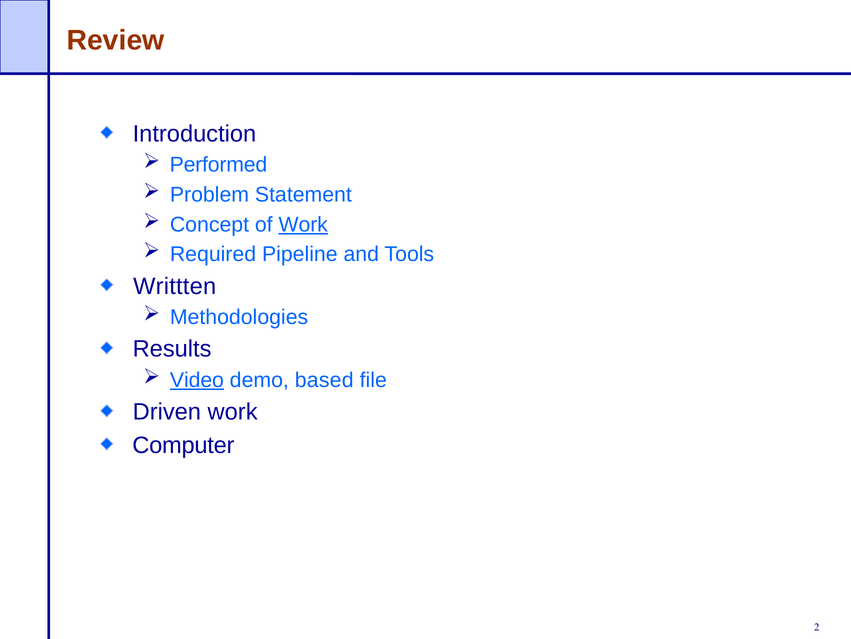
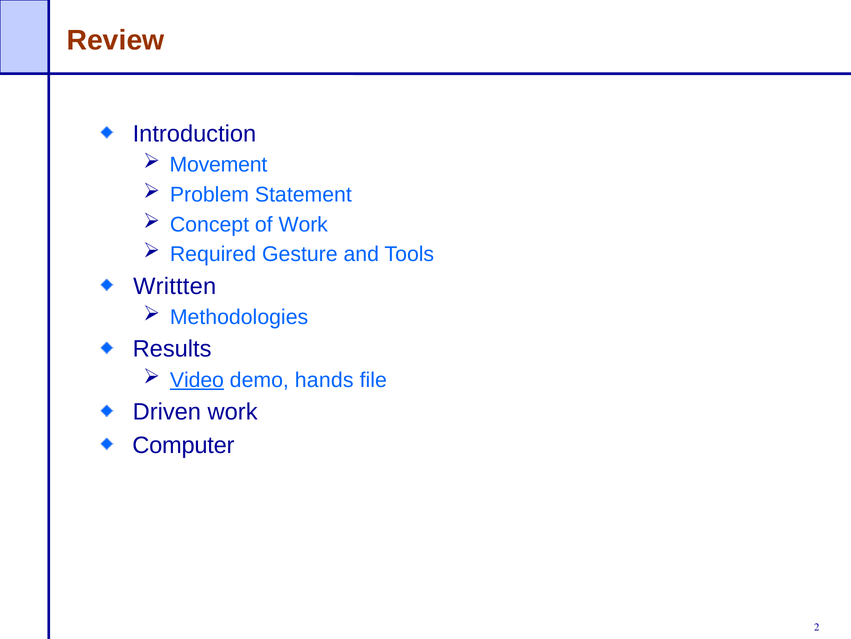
Performed: Performed -> Movement
Work at (303, 224) underline: present -> none
Pipeline: Pipeline -> Gesture
based: based -> hands
